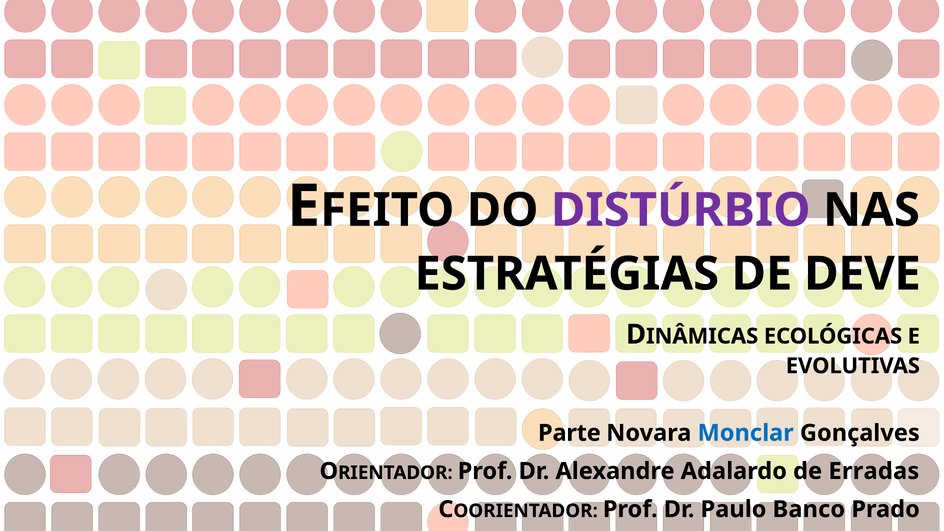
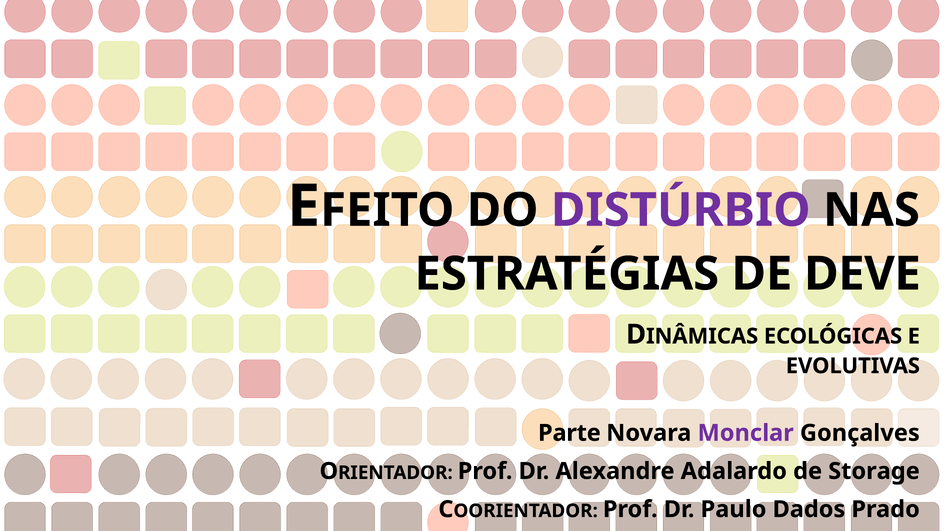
Monclar colour: blue -> purple
Erradas: Erradas -> Storage
Banco: Banco -> Dados
